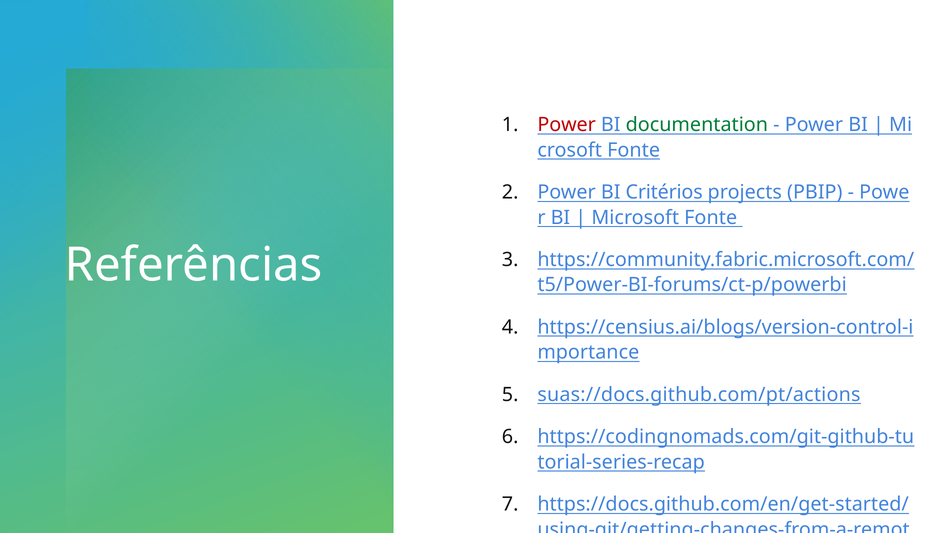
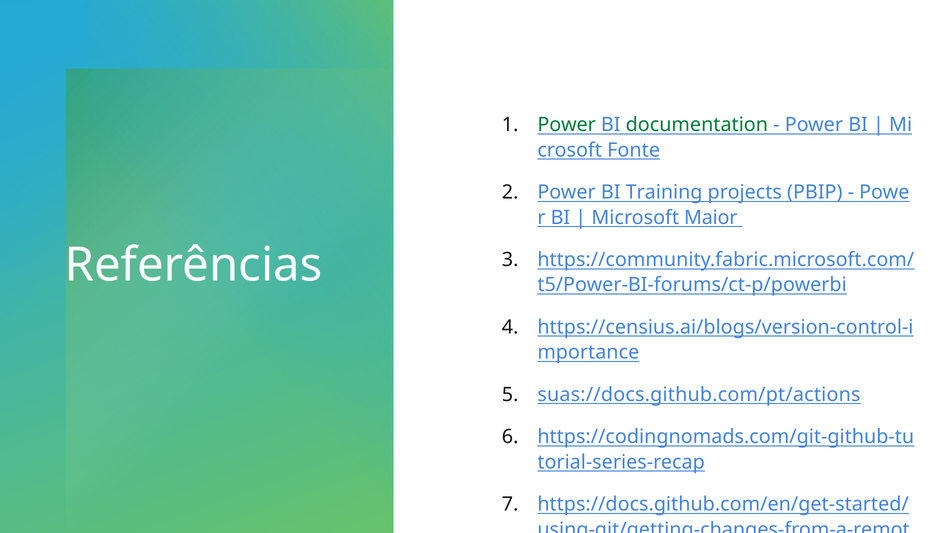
Power at (567, 125) colour: red -> green
Critérios: Critérios -> Training
Microsoft Fonte: Fonte -> Maior
